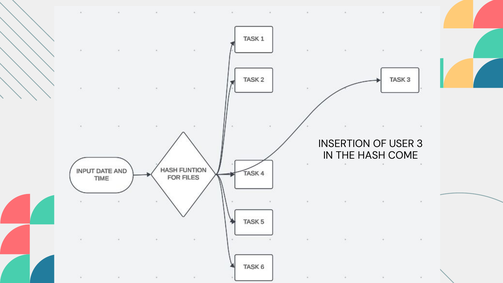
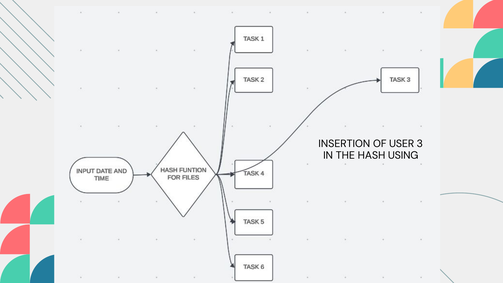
COME: COME -> USING
